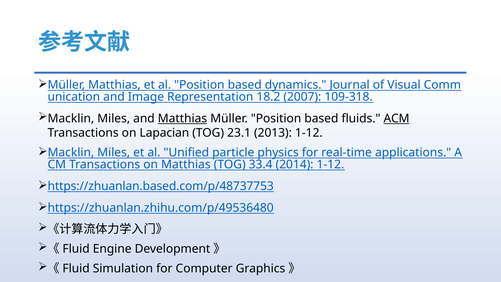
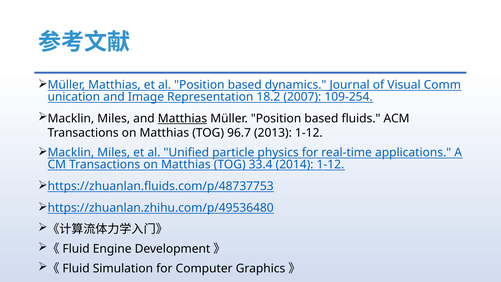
109-318: 109-318 -> 109-254
ACM underline: present -> none
Lapacian at (164, 133): Lapacian -> Matthias
23.1: 23.1 -> 96.7
https://zhuanlan.based.com/p/48737753: https://zhuanlan.based.com/p/48737753 -> https://zhuanlan.fluids.com/p/48737753
